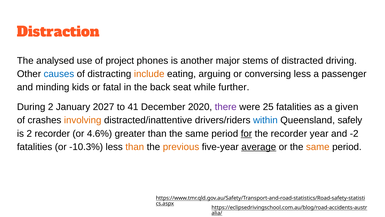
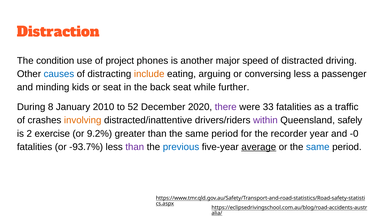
analysed: analysed -> condition
stems: stems -> speed
or fatal: fatal -> seat
During 2: 2 -> 8
2027: 2027 -> 2010
41: 41 -> 52
25: 25 -> 33
given: given -> traffic
within colour: blue -> purple
2 recorder: recorder -> exercise
4.6%: 4.6% -> 9.2%
for underline: present -> none
-2: -2 -> -0
-10.3%: -10.3% -> -93.7%
than at (135, 147) colour: orange -> purple
previous colour: orange -> blue
same at (318, 147) colour: orange -> blue
